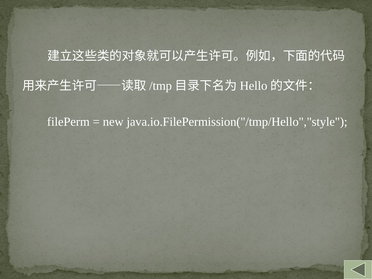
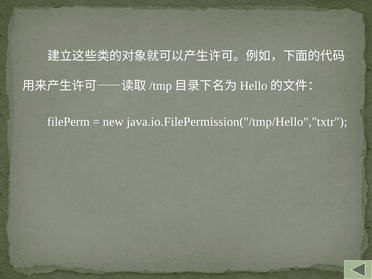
java.io.FilePermission("/tmp/Hello","style: java.io.FilePermission("/tmp/Hello","style -> java.io.FilePermission("/tmp/Hello","txtr
